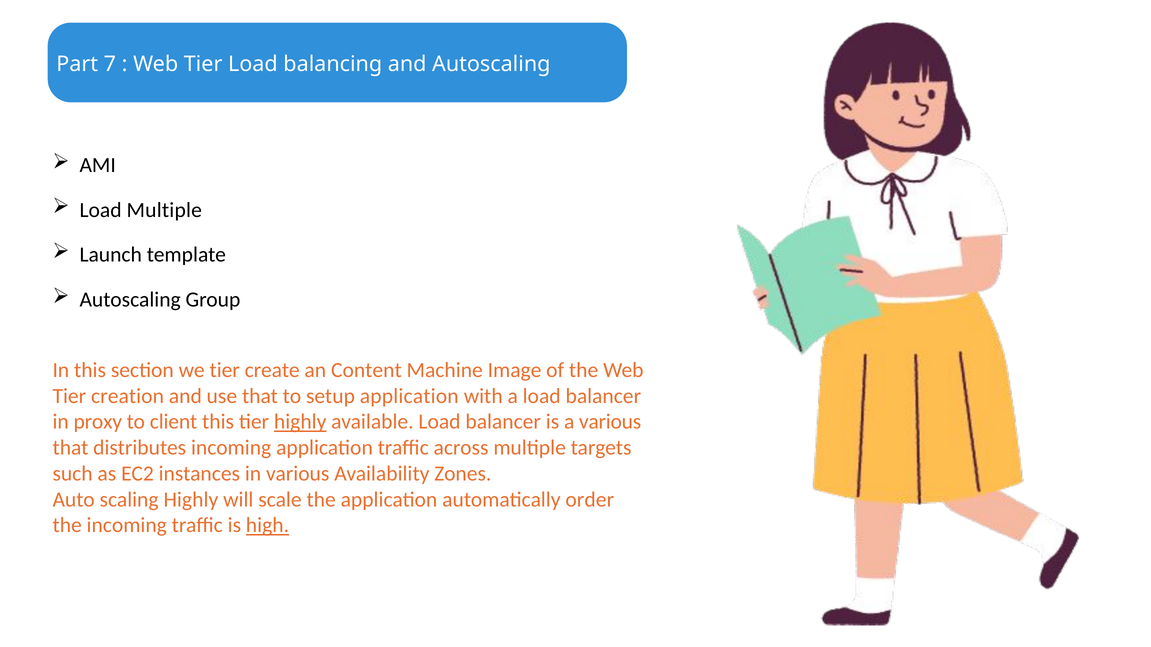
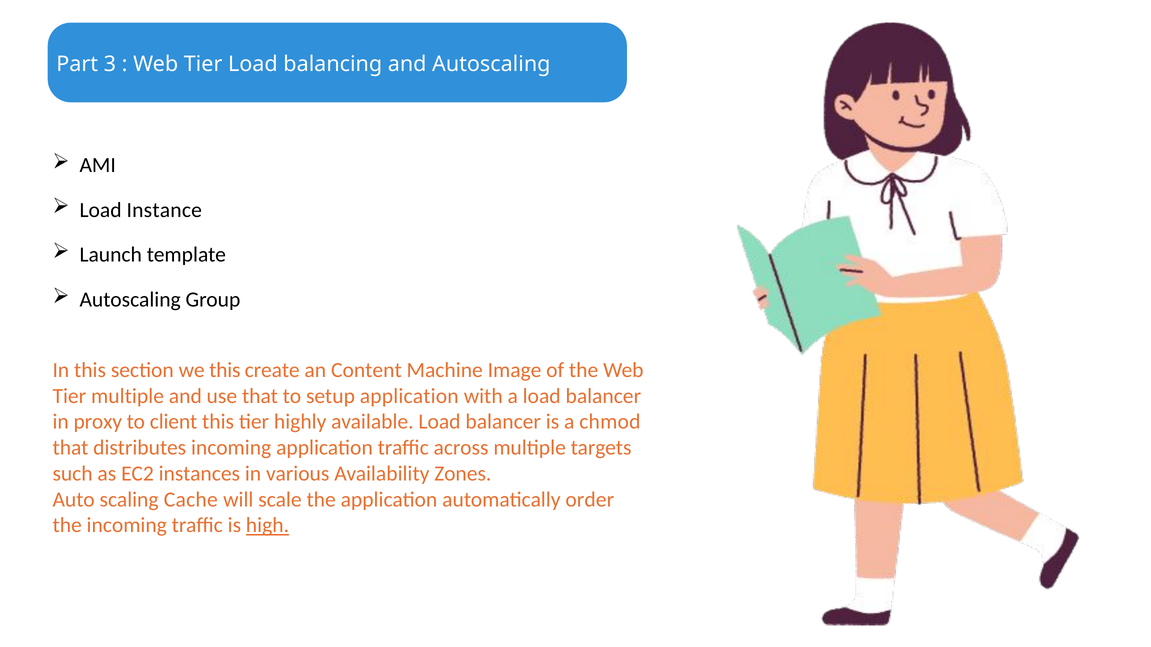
7: 7 -> 3
Load Multiple: Multiple -> Instance
we tier: tier -> this
Tier creation: creation -> multiple
highly at (300, 422) underline: present -> none
a various: various -> chmod
scaling Highly: Highly -> Cache
